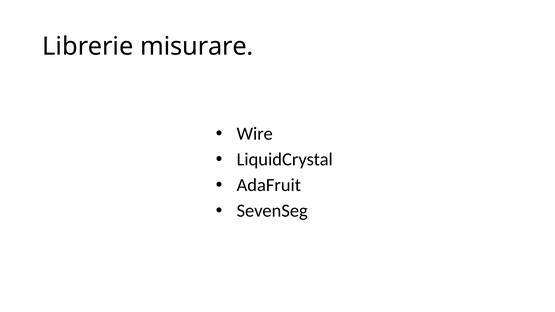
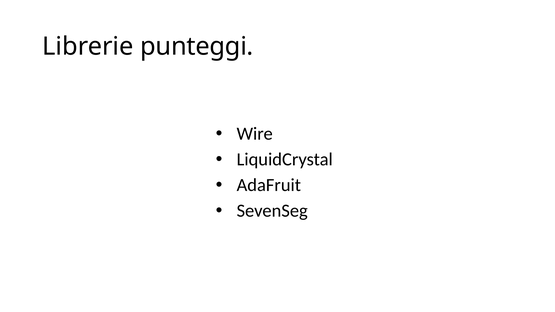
misurare: misurare -> punteggi
